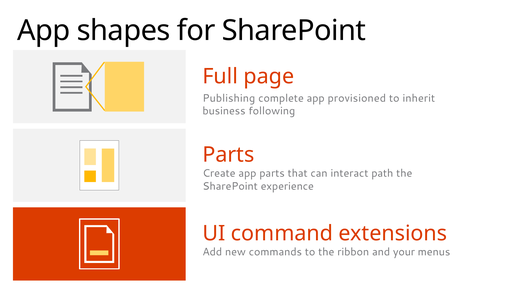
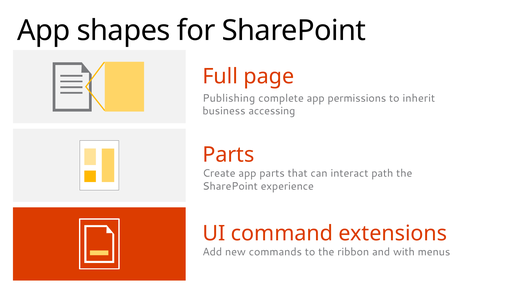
provisioned: provisioned -> permissions
following: following -> accessing
your: your -> with
